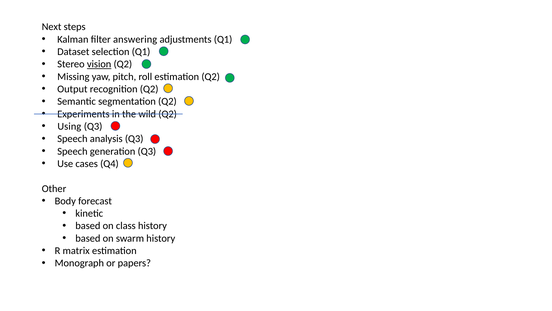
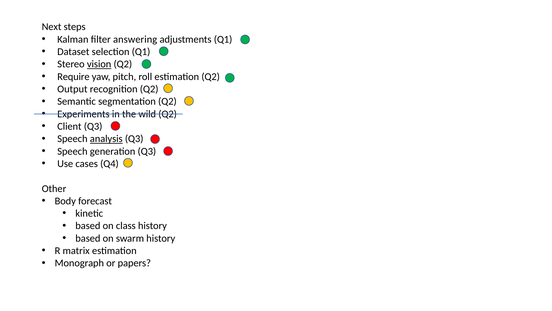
Missing: Missing -> Require
Using: Using -> Client
analysis underline: none -> present
